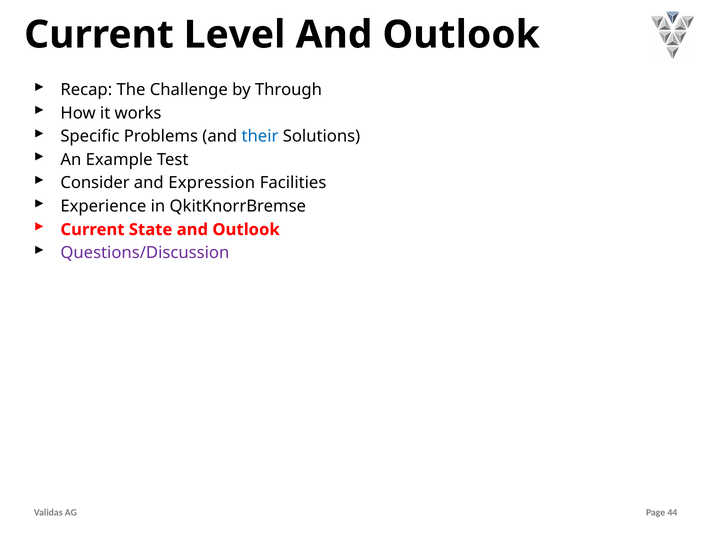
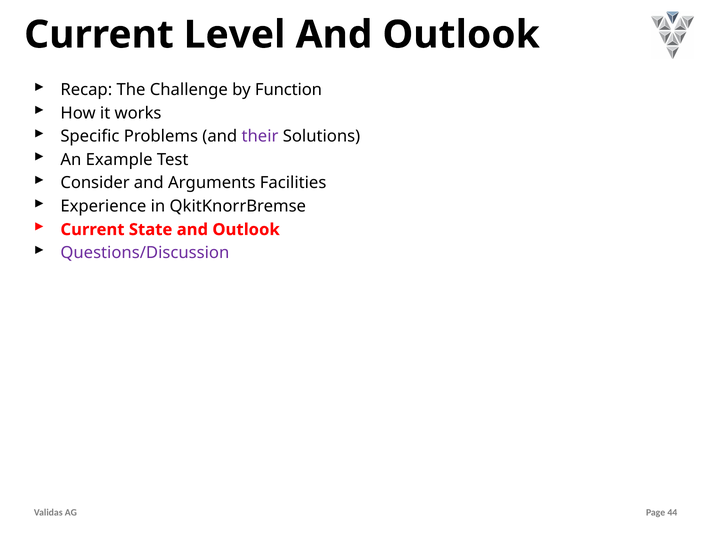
Through: Through -> Function
their colour: blue -> purple
Expression: Expression -> Arguments
